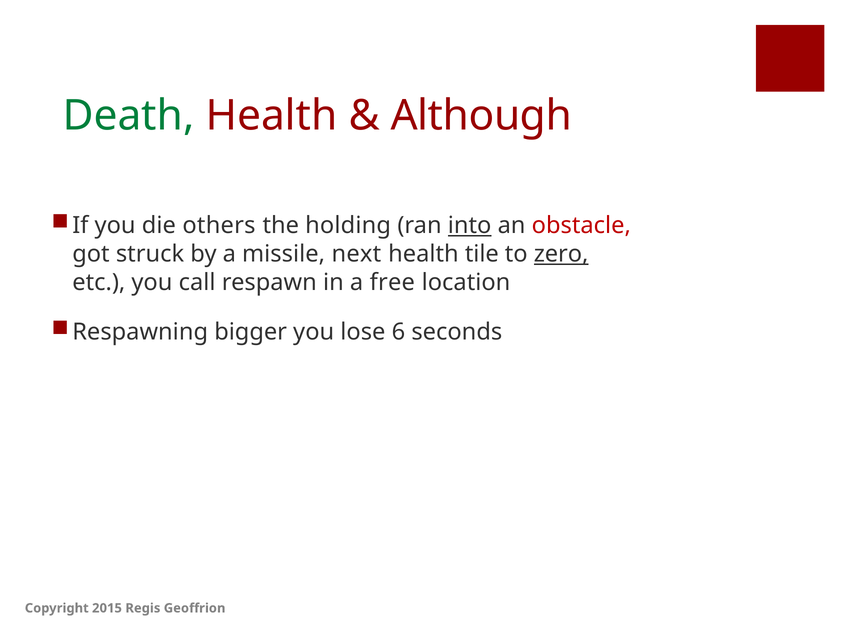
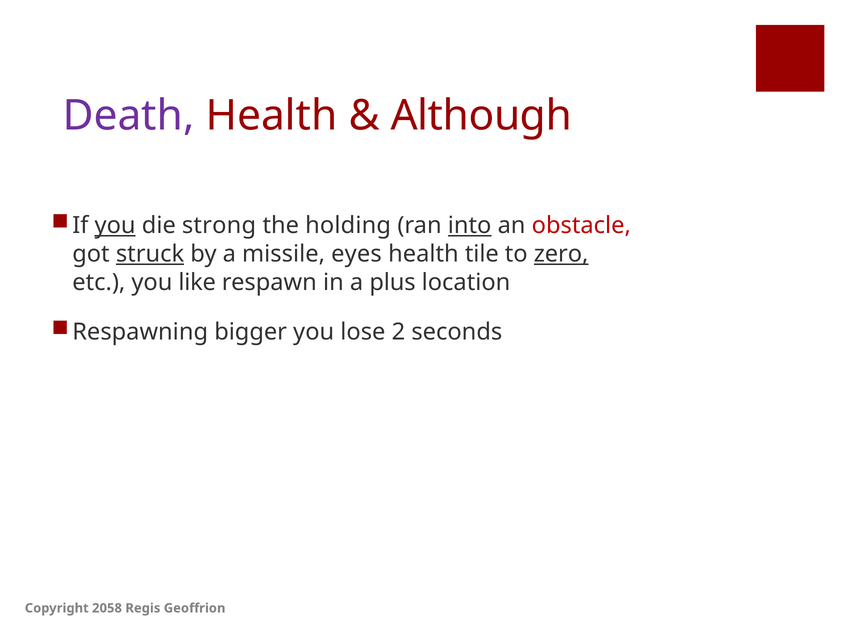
Death colour: green -> purple
you at (115, 226) underline: none -> present
others: others -> strong
struck underline: none -> present
next: next -> eyes
call: call -> like
free: free -> plus
6: 6 -> 2
2015: 2015 -> 2058
